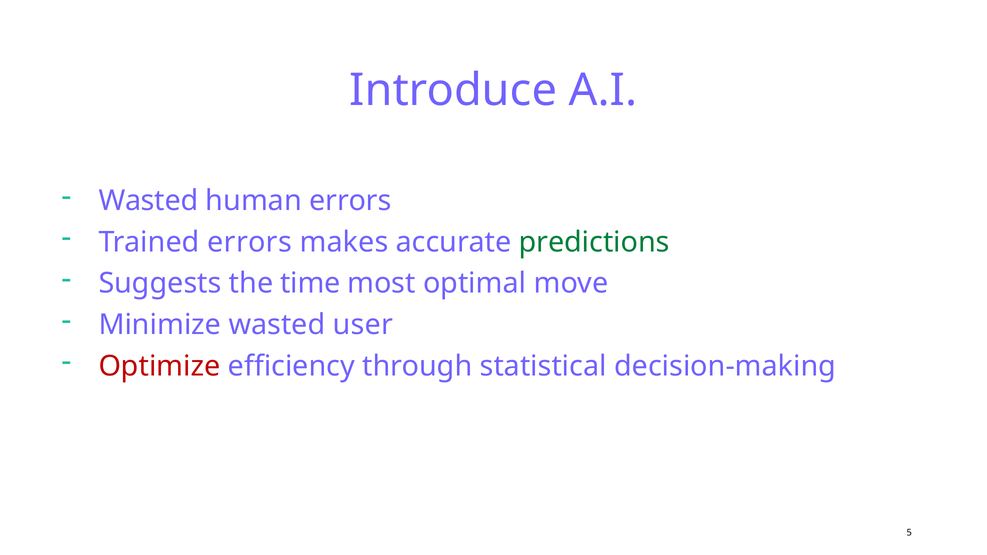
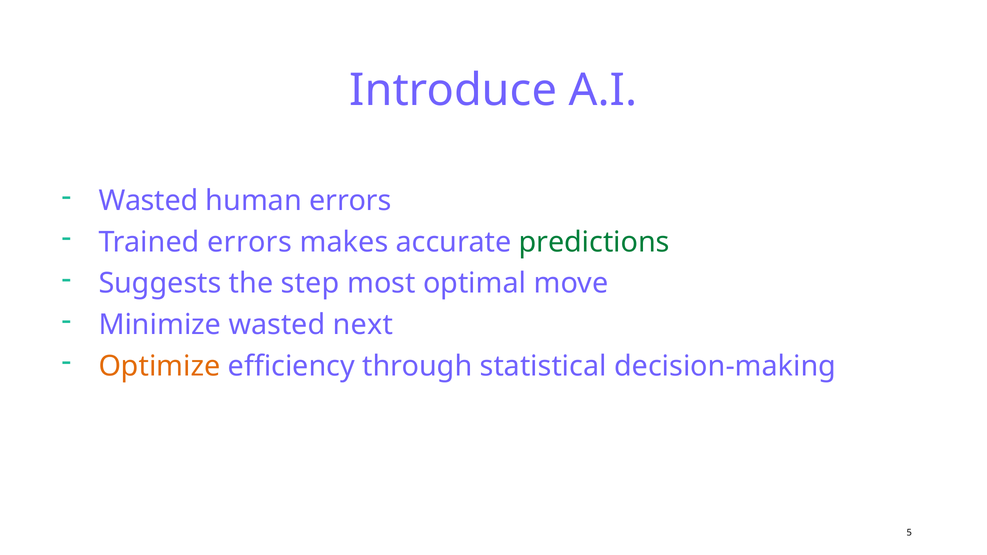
time: time -> step
user: user -> next
Optimize colour: red -> orange
